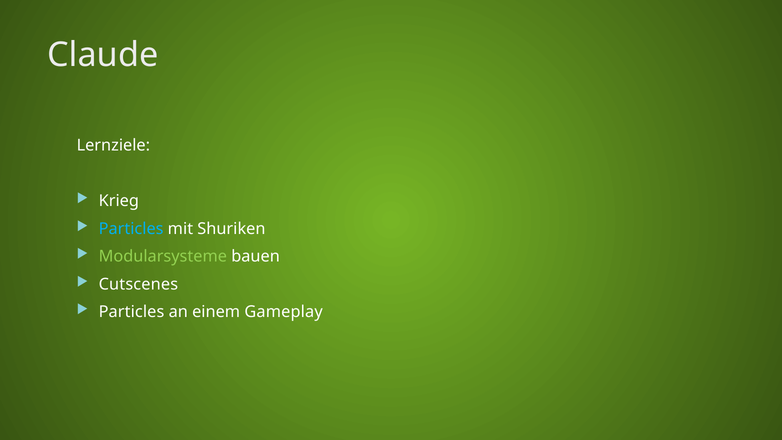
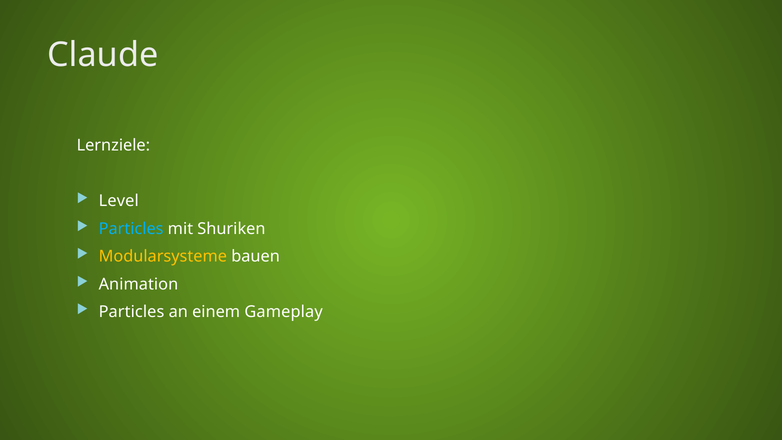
Krieg: Krieg -> Level
Modularsysteme colour: light green -> yellow
Cutscenes: Cutscenes -> Animation
